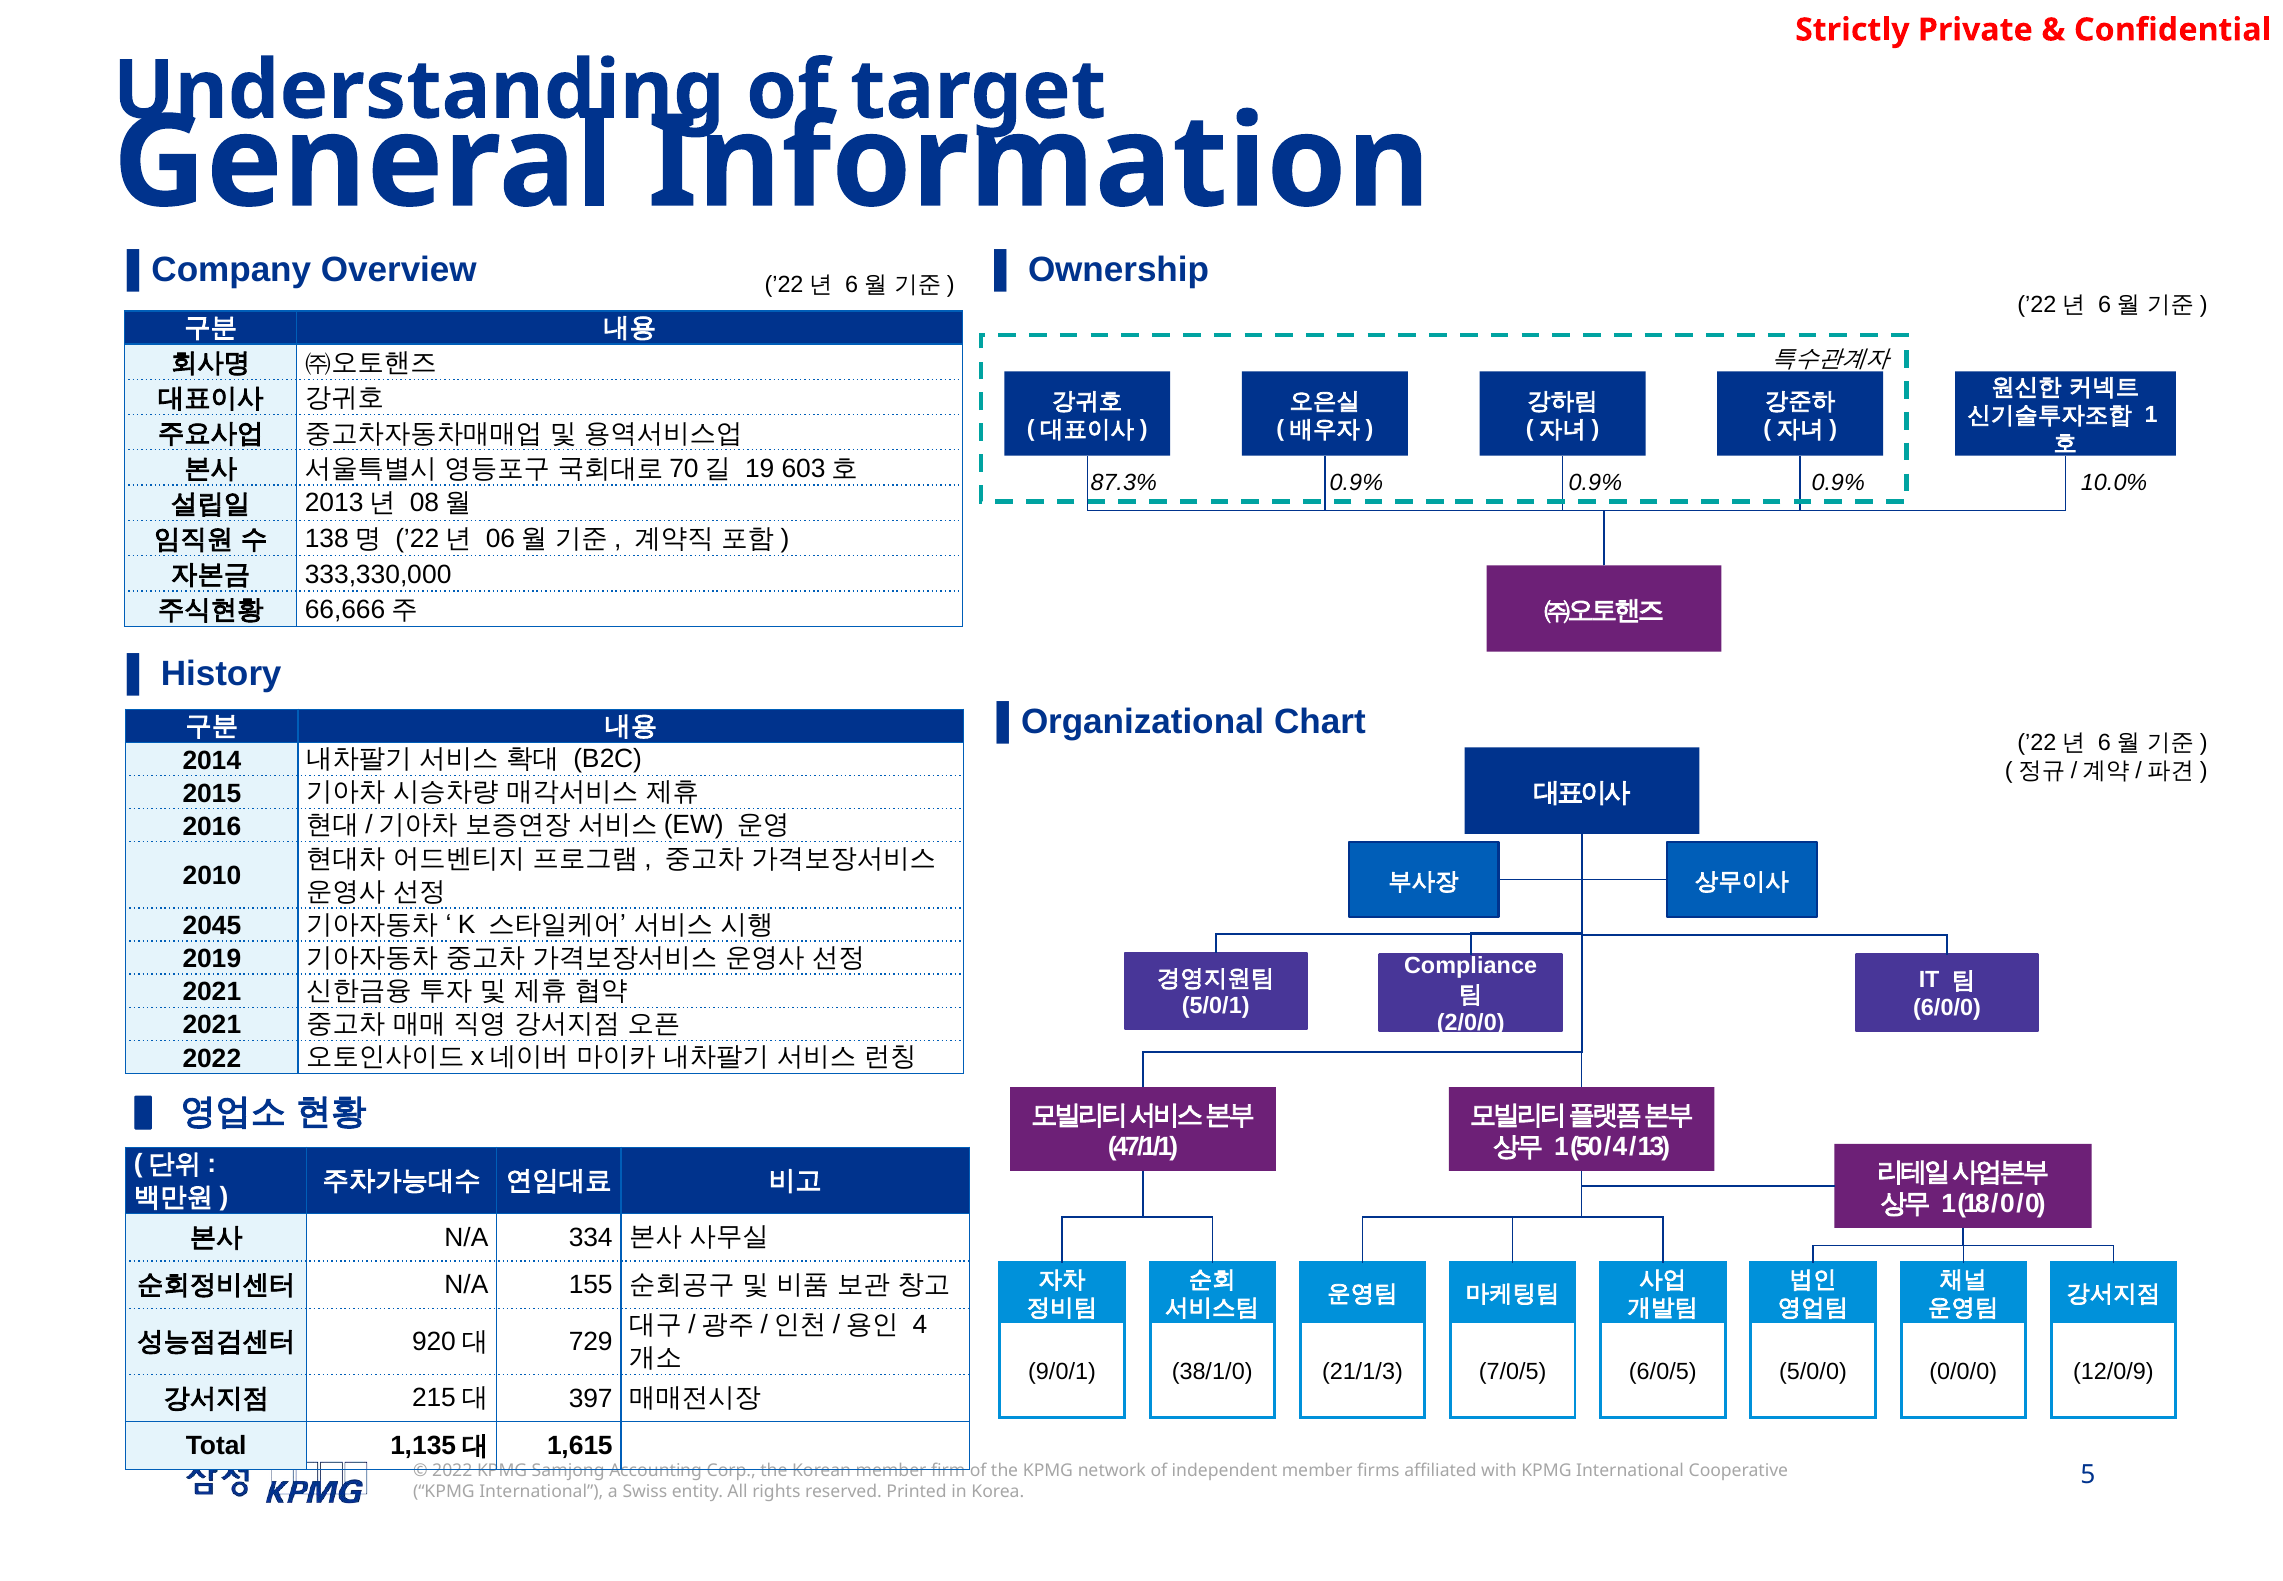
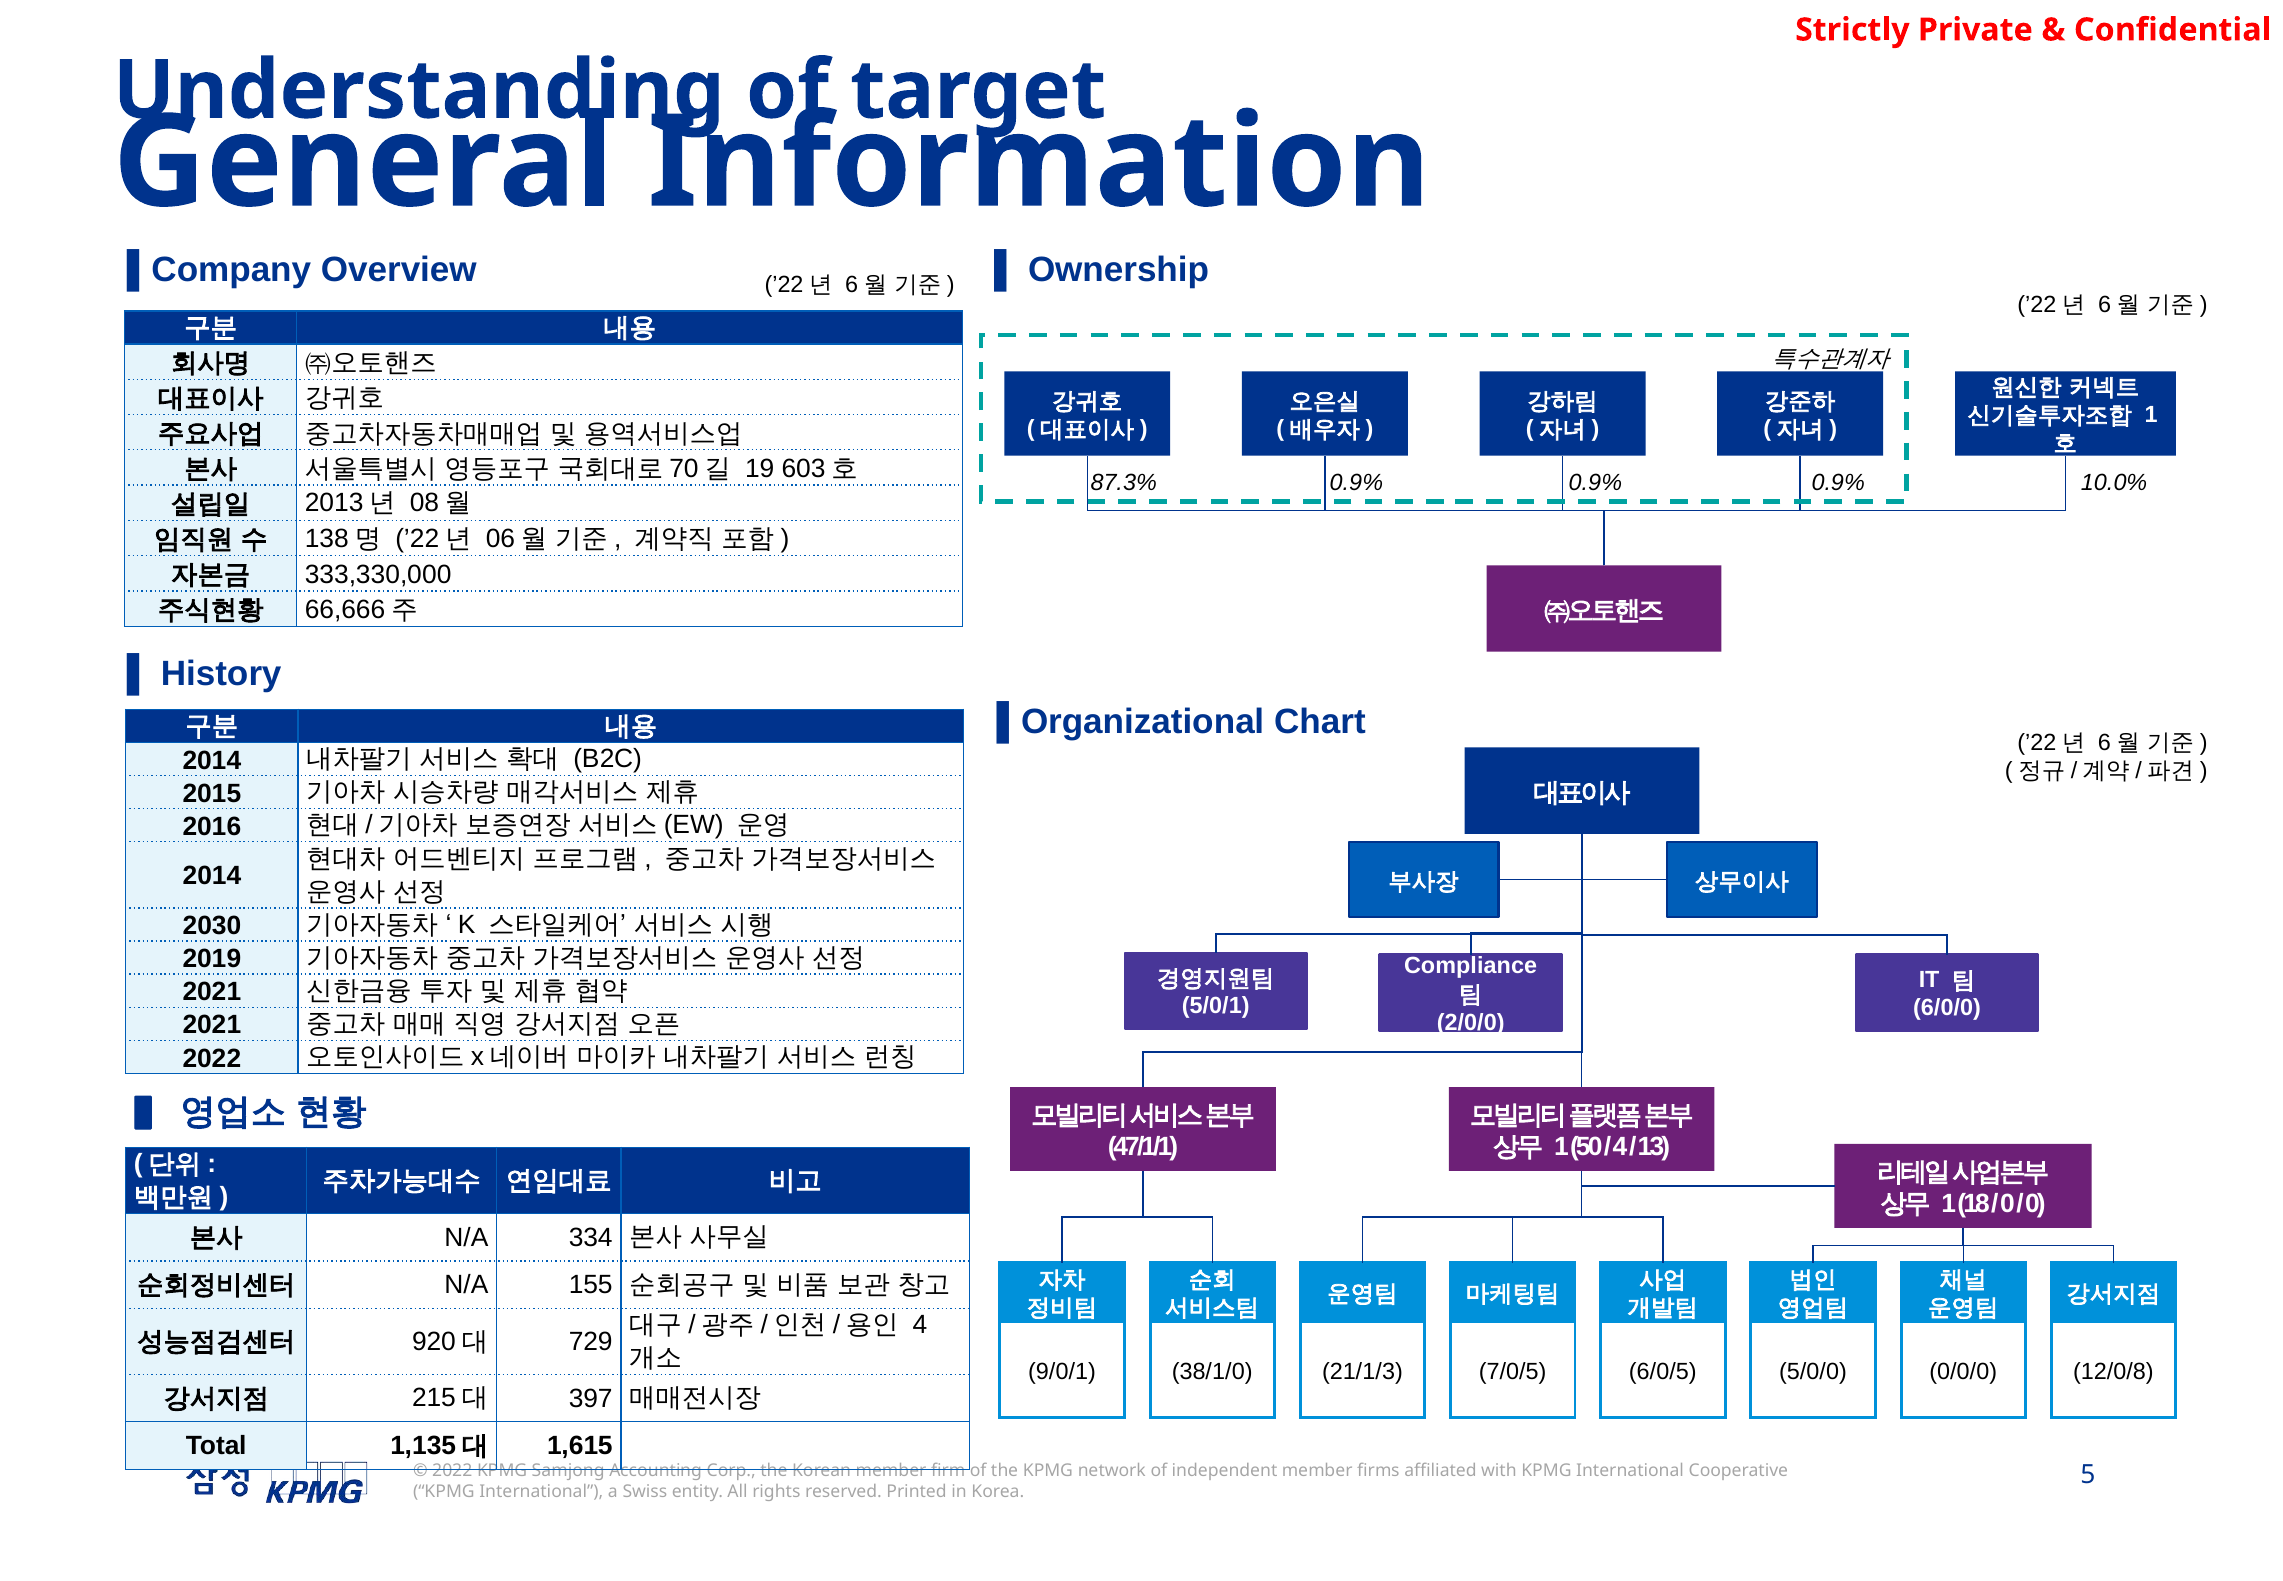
2010 at (212, 876): 2010 -> 2014
2045: 2045 -> 2030
12/0/9: 12/0/9 -> 12/0/8
